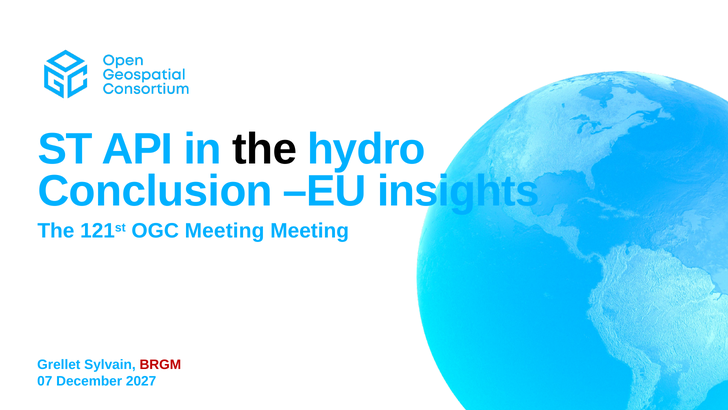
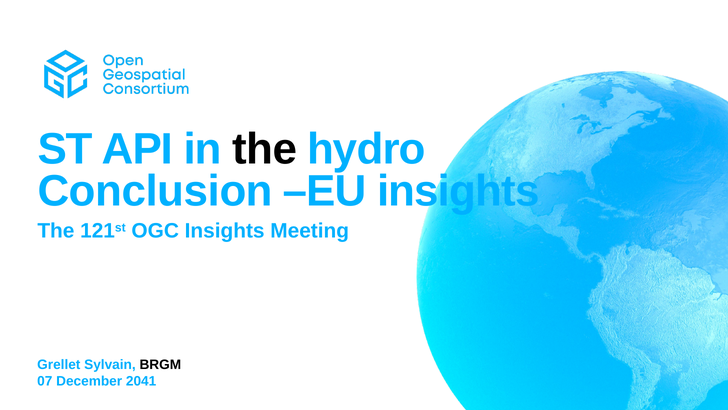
OGC Meeting: Meeting -> Insights
BRGM colour: red -> black
2027: 2027 -> 2041
